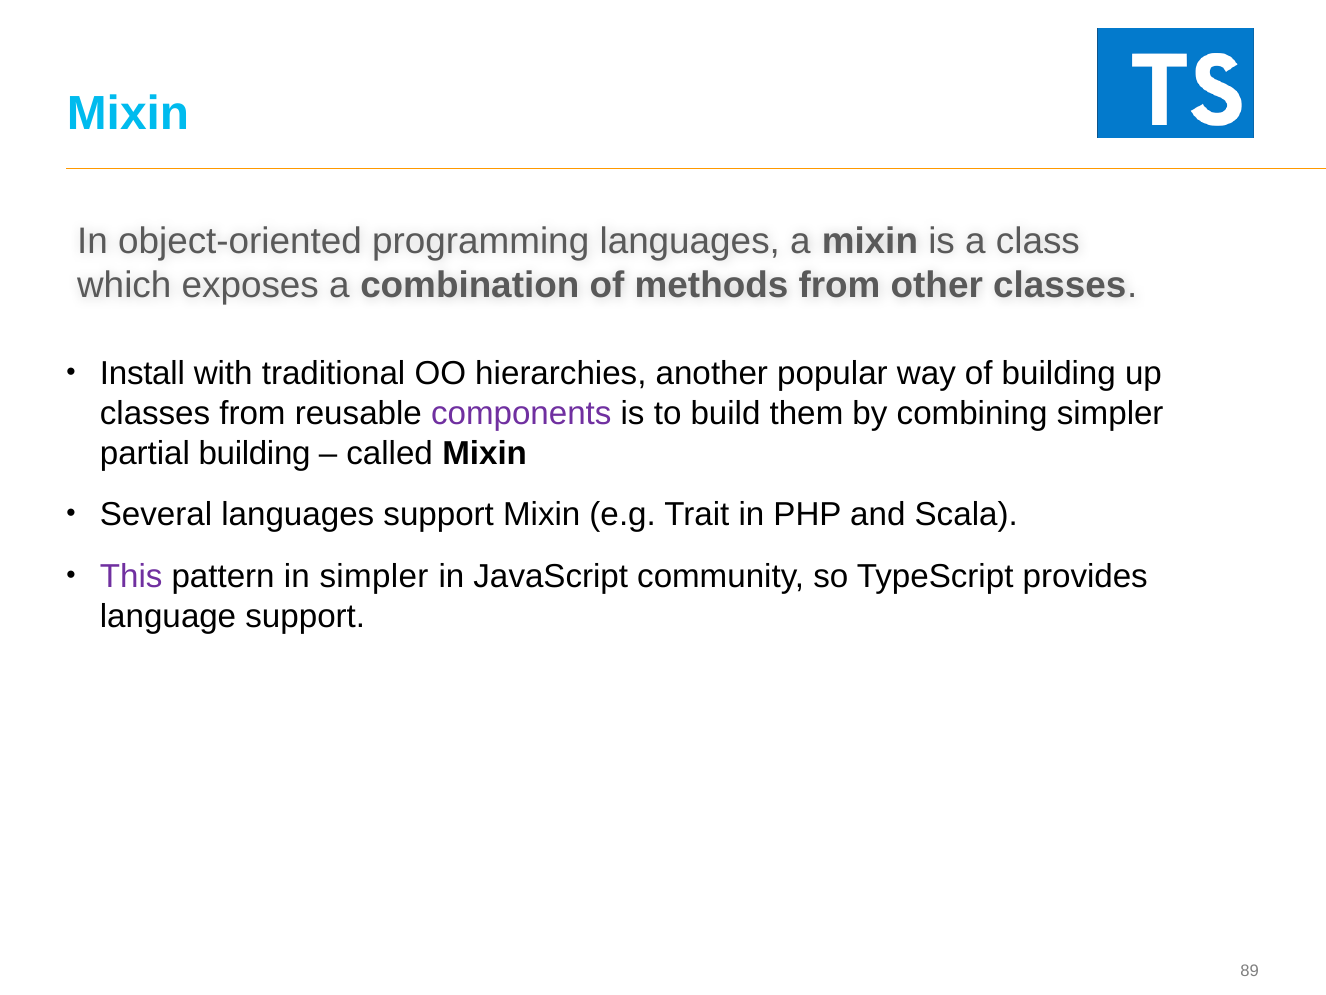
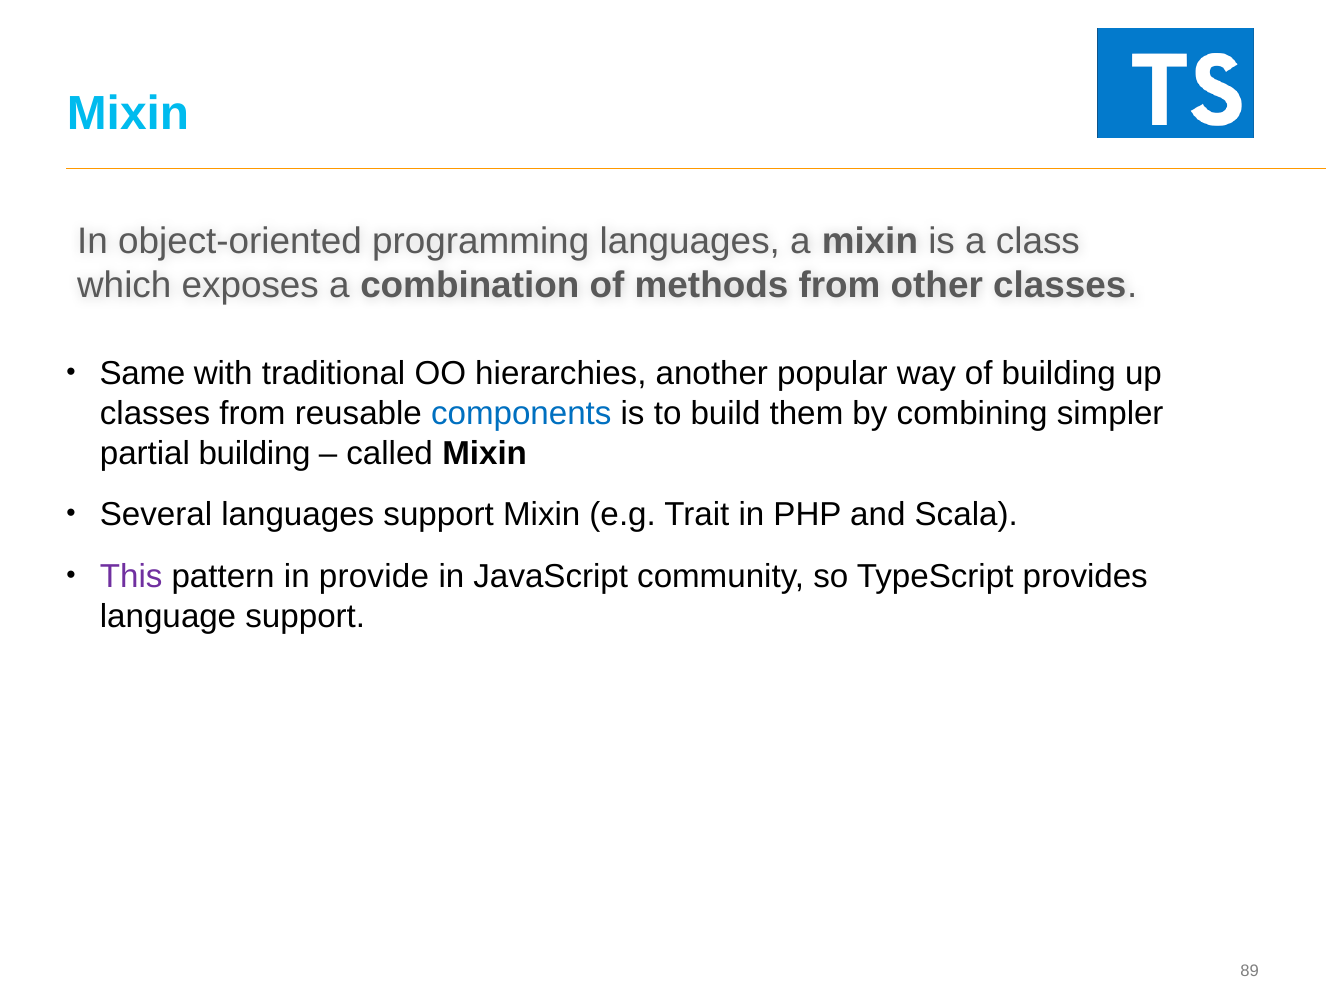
Install: Install -> Same
components colour: purple -> blue
in simpler: simpler -> provide
